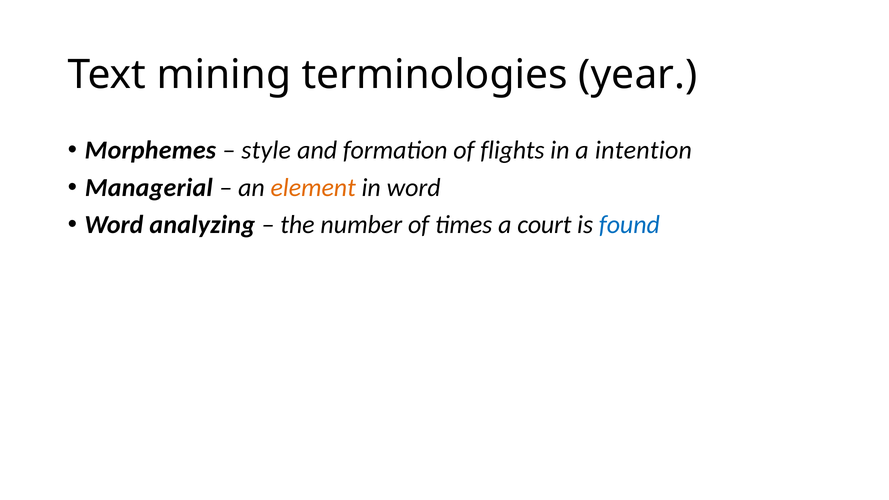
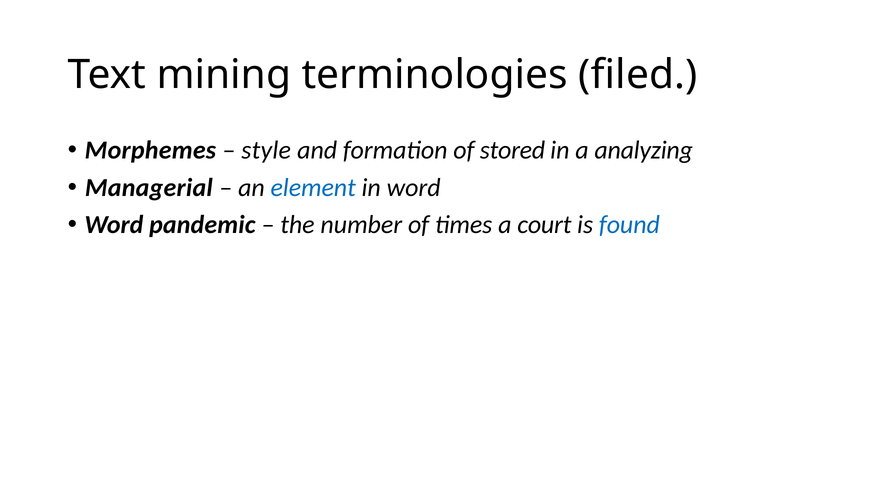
year: year -> filed
flights: flights -> stored
intention: intention -> analyzing
element colour: orange -> blue
analyzing: analyzing -> pandemic
